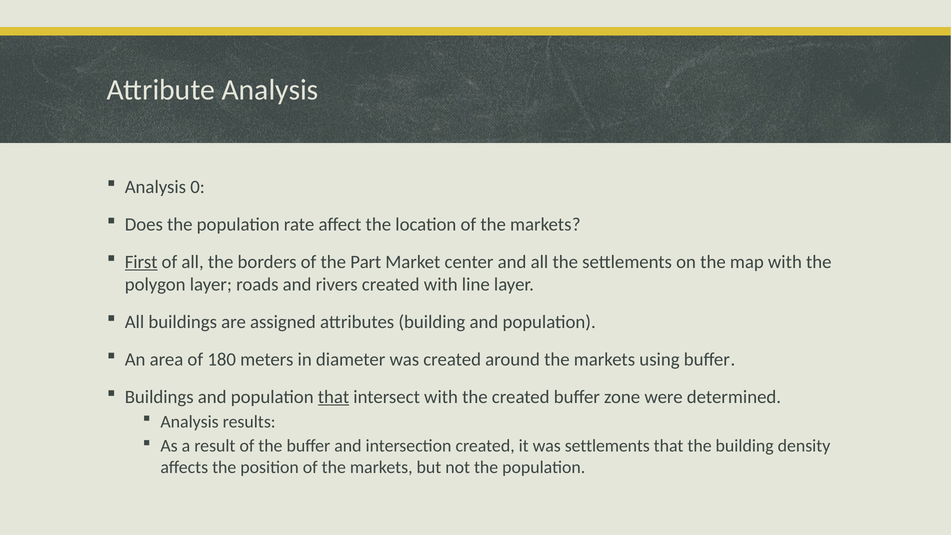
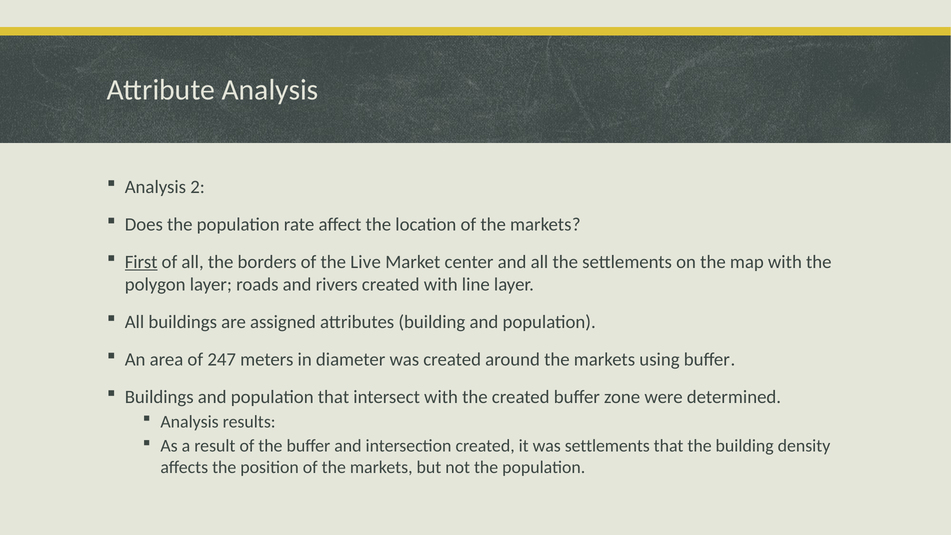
0: 0 -> 2
Part: Part -> Live
180: 180 -> 247
that at (334, 397) underline: present -> none
